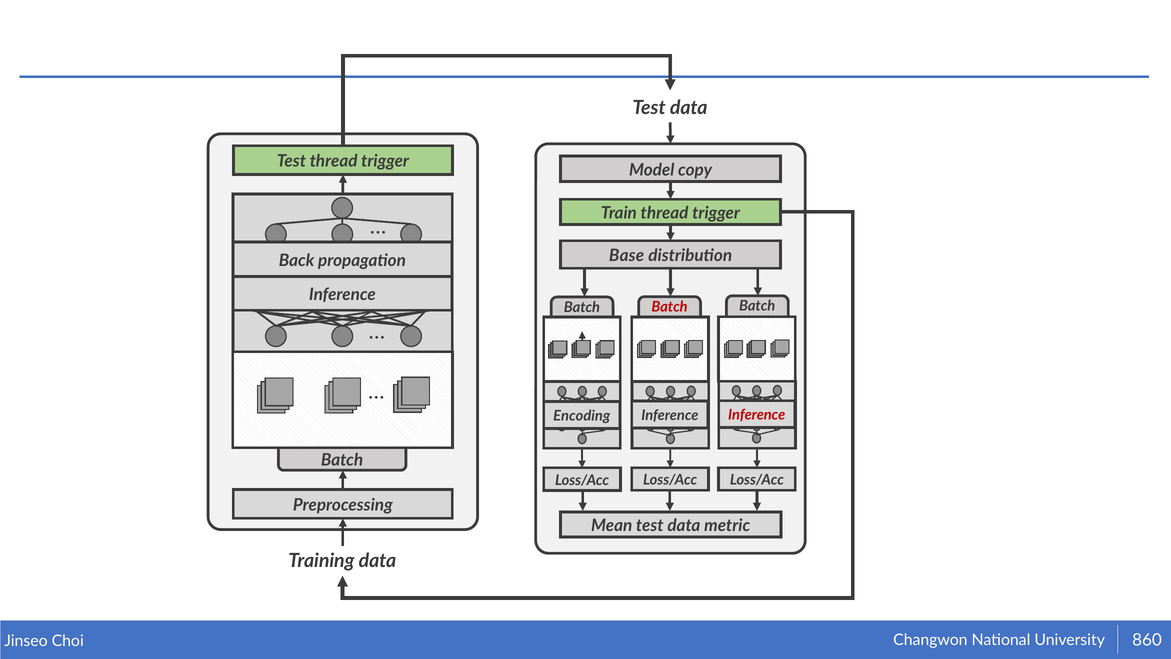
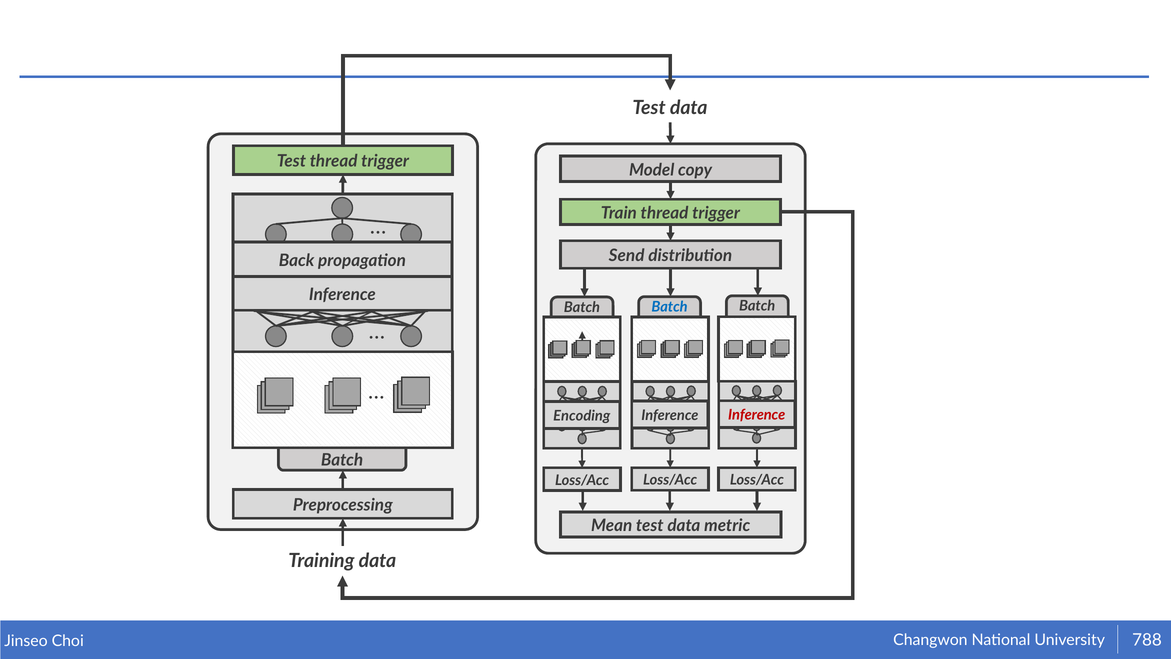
Base: Base -> Send
Batch at (669, 307) colour: red -> blue
860: 860 -> 788
